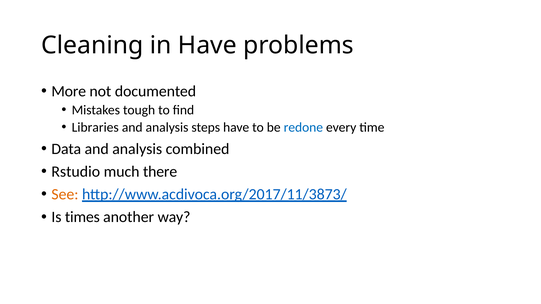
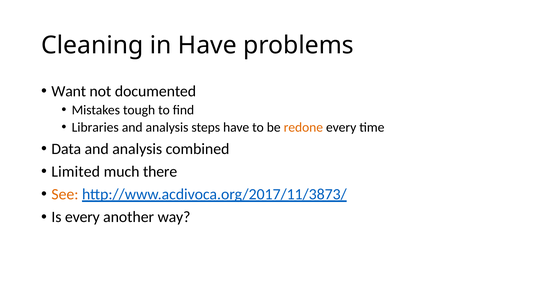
More: More -> Want
redone colour: blue -> orange
Rstudio: Rstudio -> Limited
Is times: times -> every
